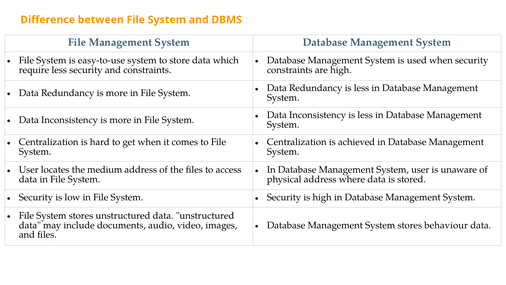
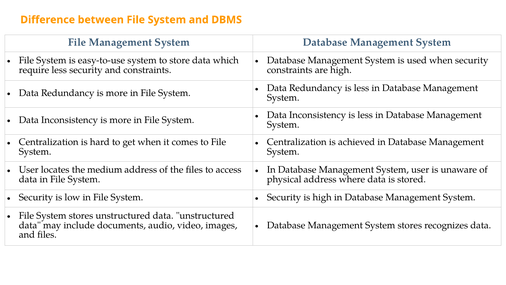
behaviour: behaviour -> recognizes
